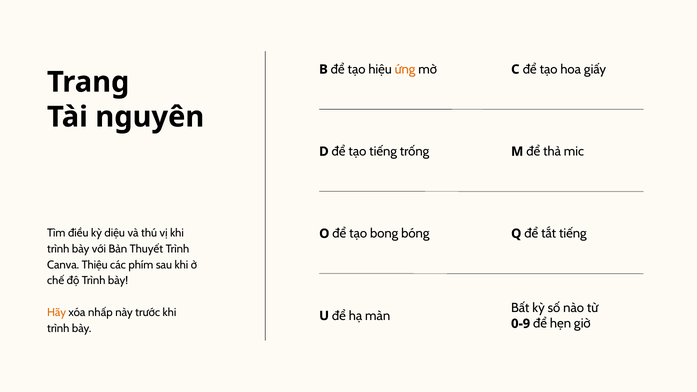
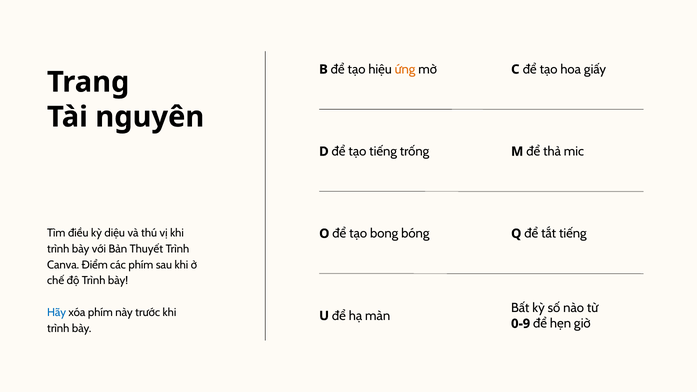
Thiệu: Thiệu -> Điểm
Hãy colour: orange -> blue
xóa nhấp: nhấp -> phím
